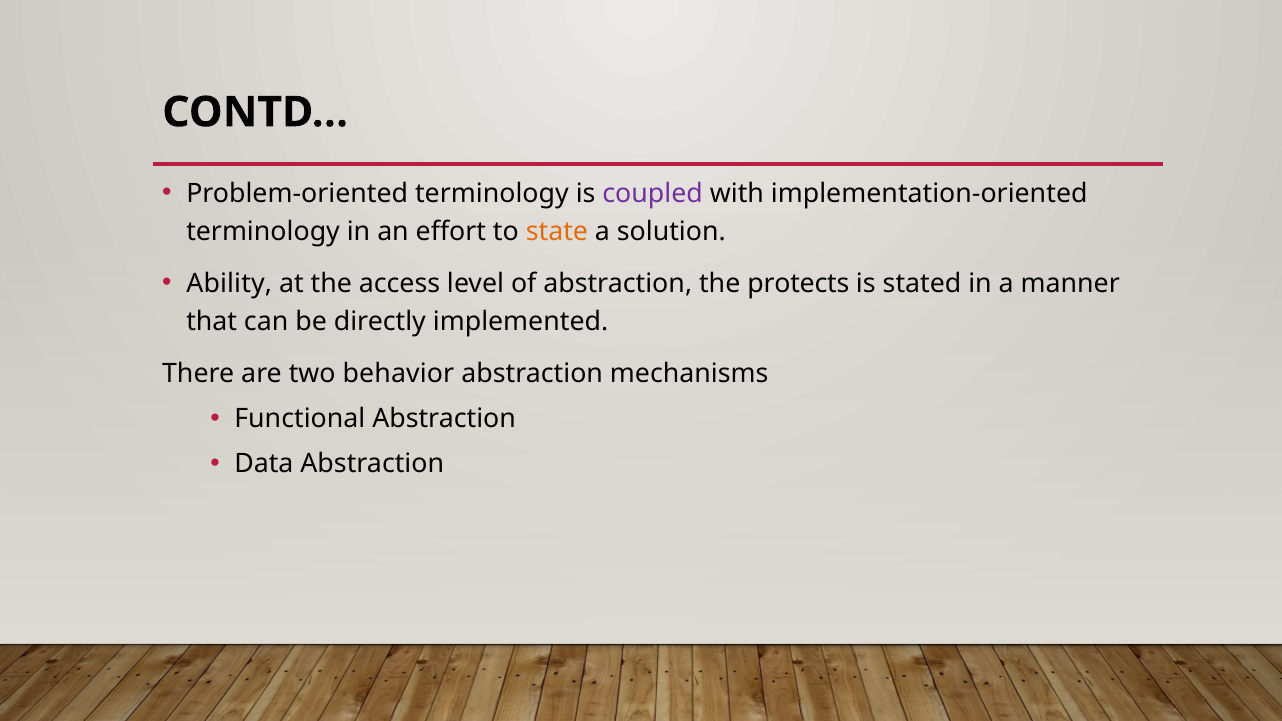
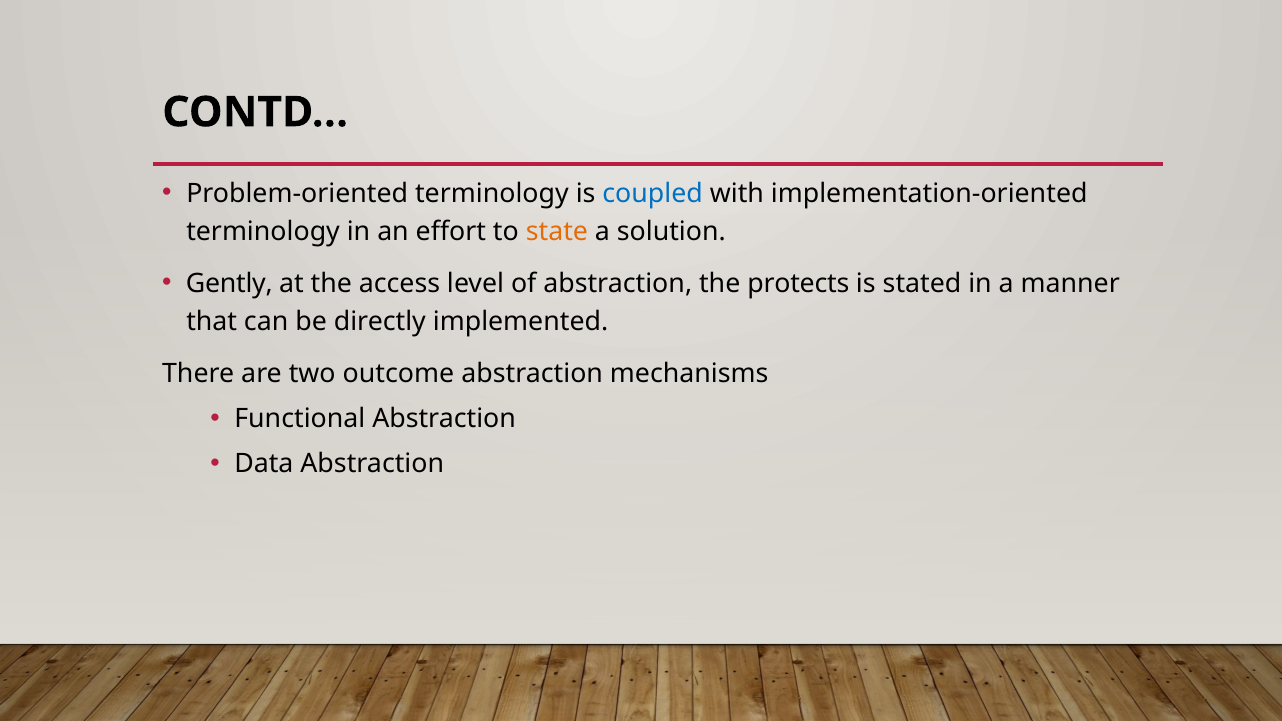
coupled colour: purple -> blue
Ability: Ability -> Gently
behavior: behavior -> outcome
